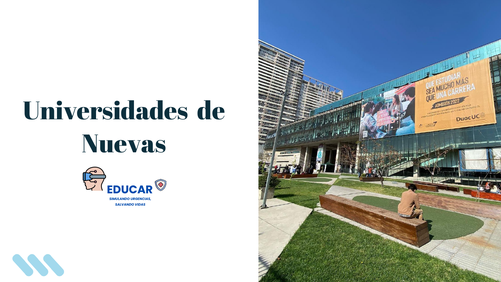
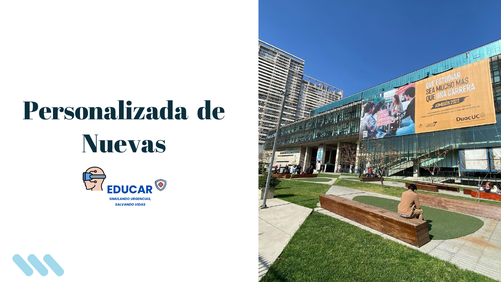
Universidades: Universidades -> Personalizada
